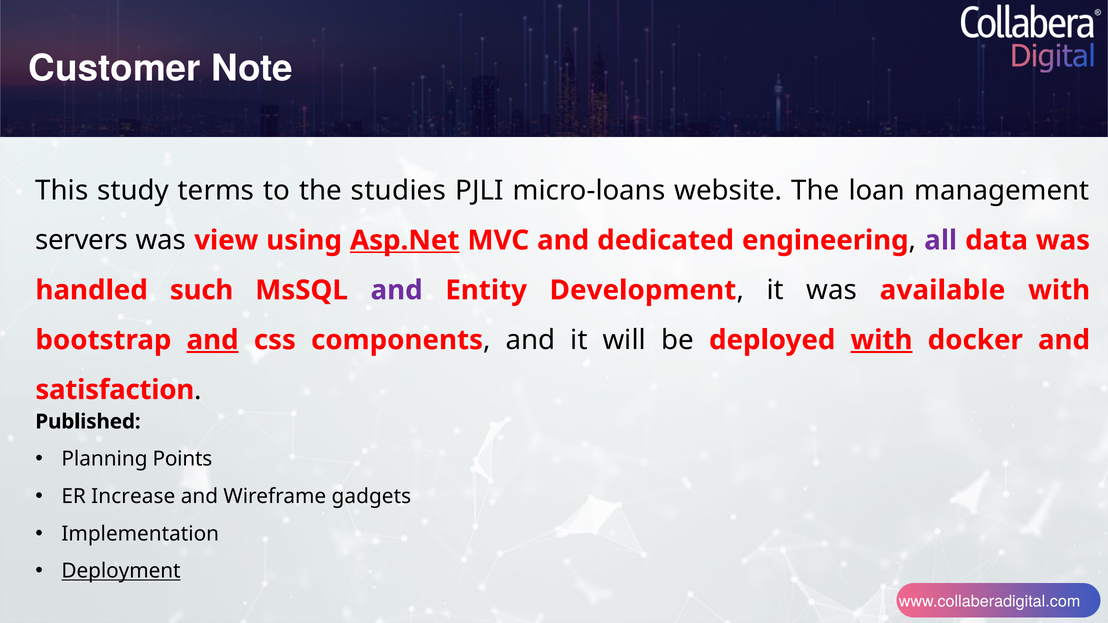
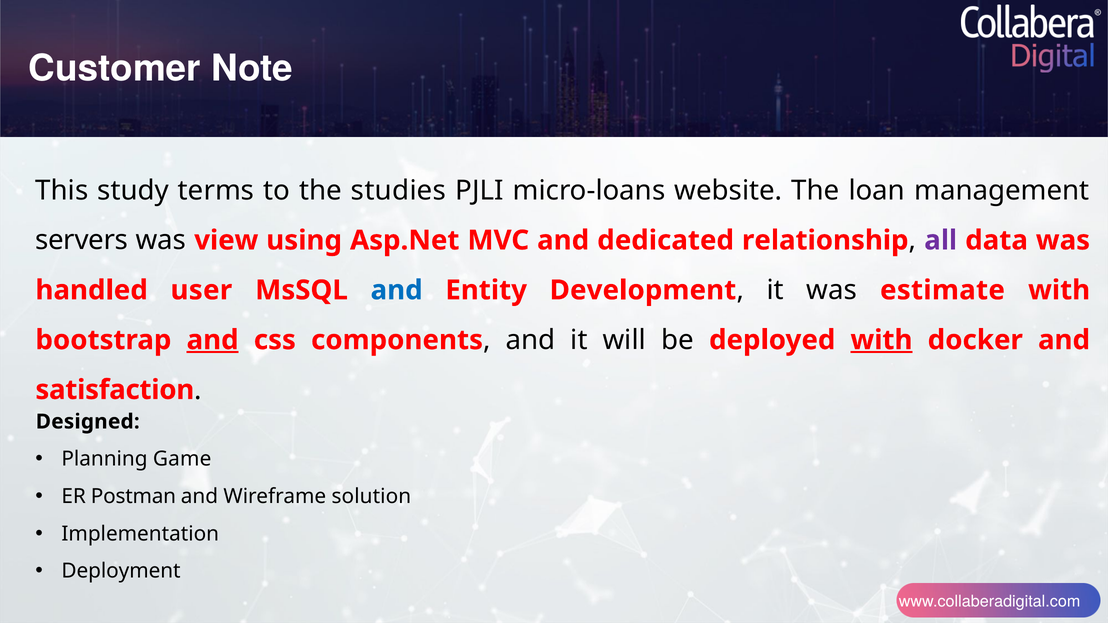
Asp.Net underline: present -> none
engineering: engineering -> relationship
such: such -> user
and at (397, 290) colour: purple -> blue
available: available -> estimate
Published: Published -> Designed
Points: Points -> Game
Increase: Increase -> Postman
gadgets: gadgets -> solution
Deployment underline: present -> none
